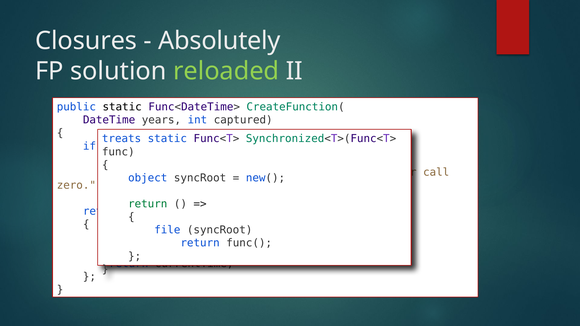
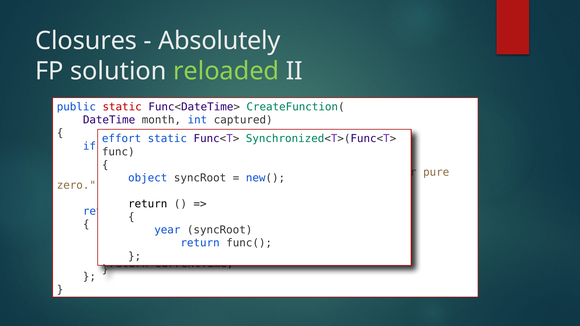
static at (122, 107) colour: black -> red
years: years -> month
treats: treats -> effort
call: call -> pure
return at (148, 204) colour: green -> black
file: file -> year
